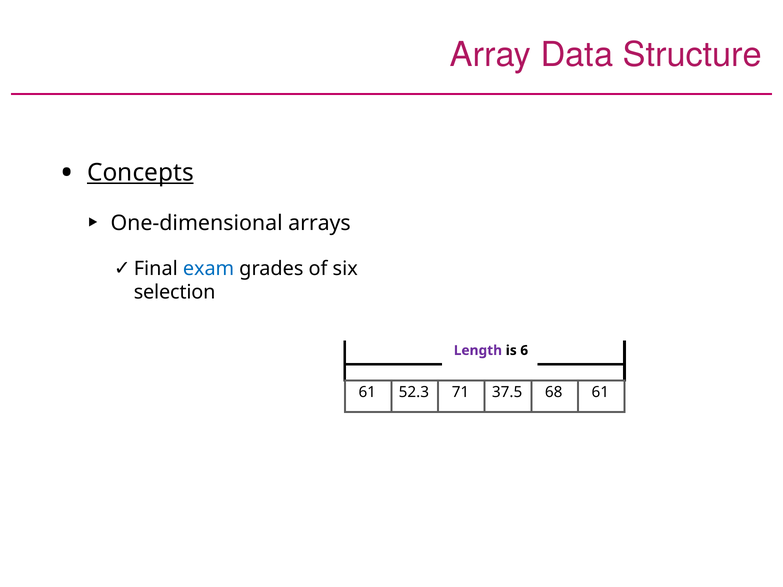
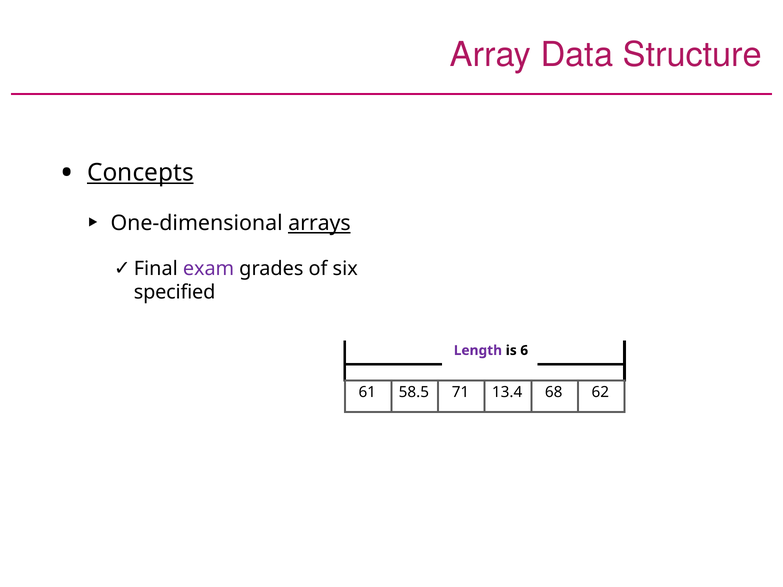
arrays underline: none -> present
exam colour: blue -> purple
selection: selection -> specified
52.3: 52.3 -> 58.5
37.5: 37.5 -> 13.4
68 61: 61 -> 62
